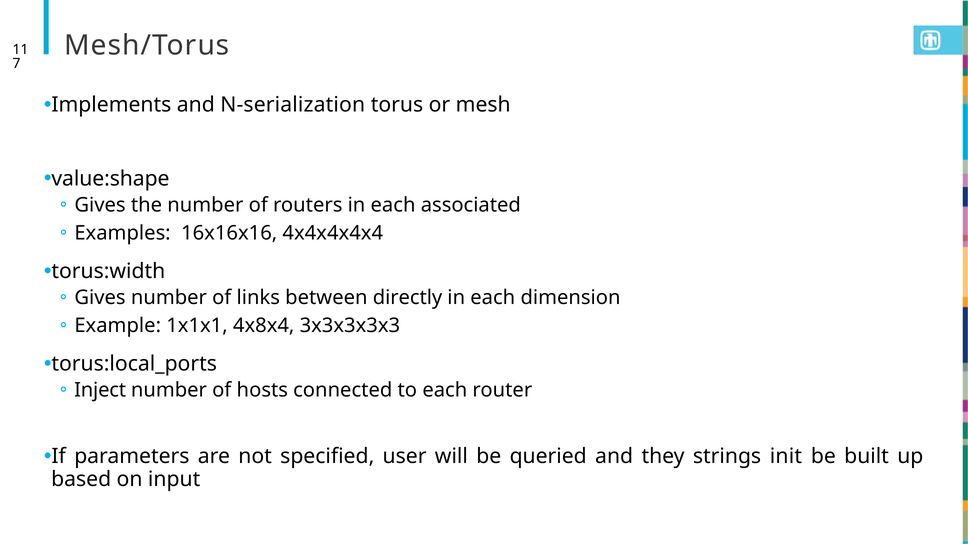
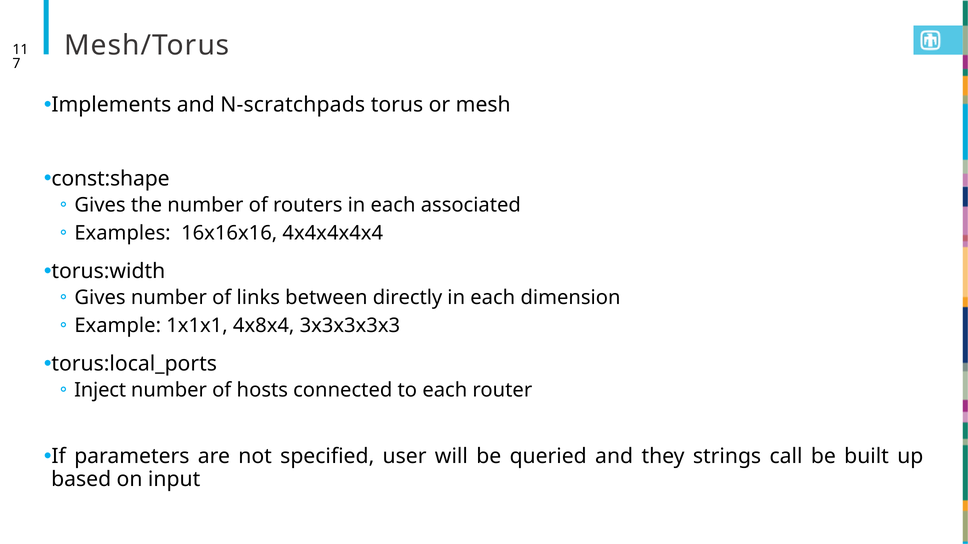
N-serialization: N-serialization -> N-scratchpads
value:shape: value:shape -> const:shape
init: init -> call
